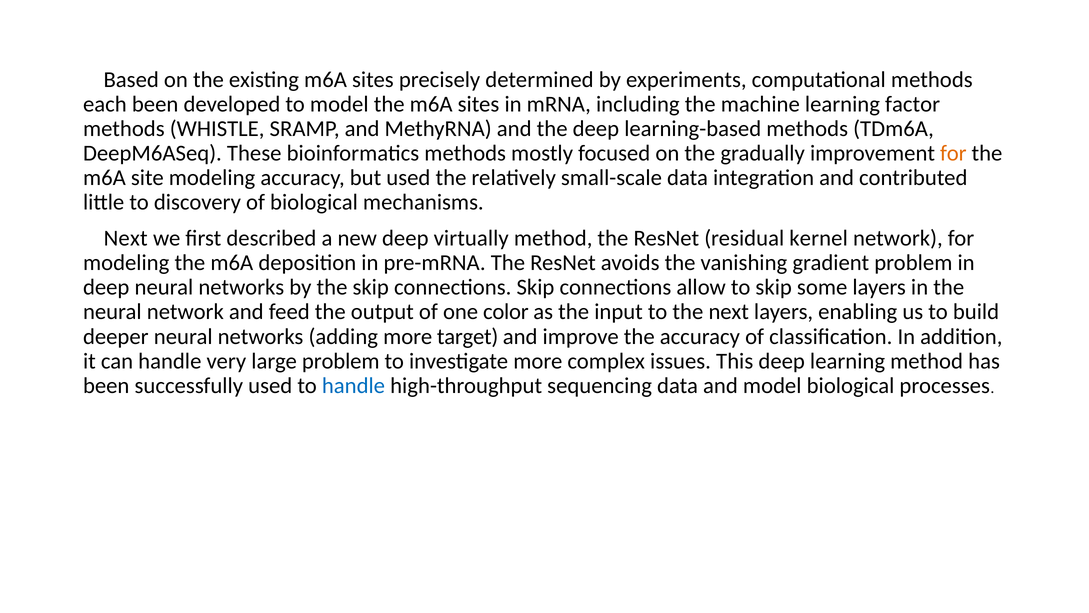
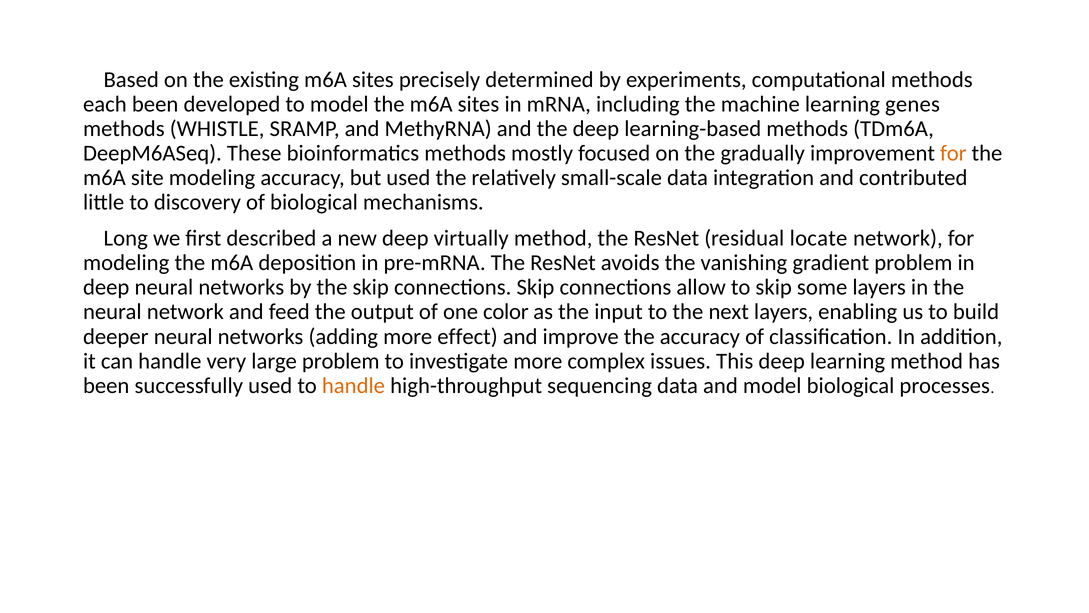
factor: factor -> genes
Next at (126, 238): Next -> Long
kernel: kernel -> locate
target: target -> effect
handle at (353, 385) colour: blue -> orange
